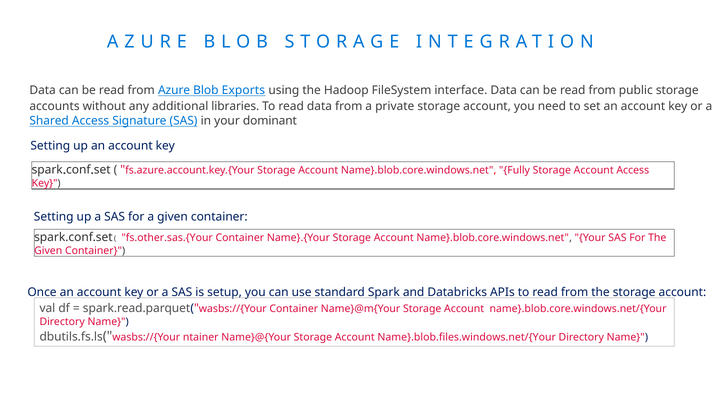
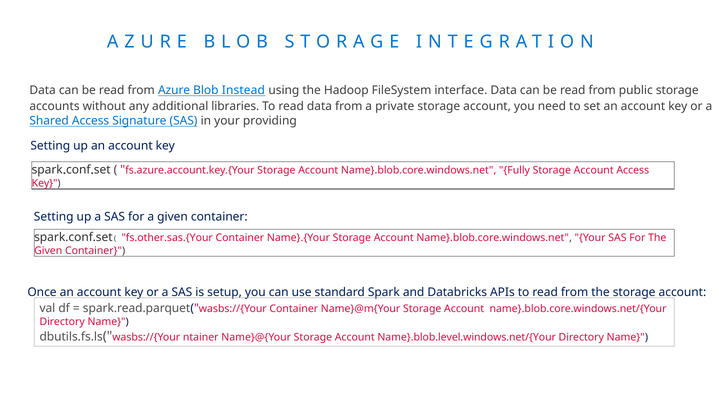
Exports: Exports -> Instead
dominant: dominant -> providing
Name}.blob.files.windows.net/{Your: Name}.blob.files.windows.net/{Your -> Name}.blob.level.windows.net/{Your
